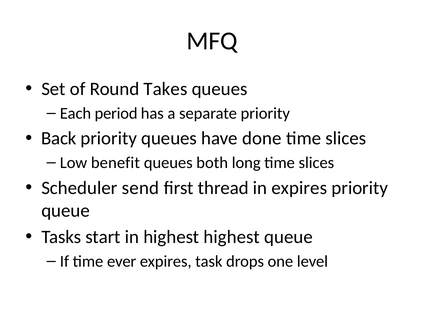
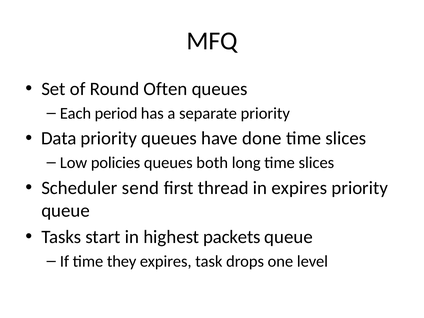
Takes: Takes -> Often
Back: Back -> Data
benefit: benefit -> policies
highest highest: highest -> packets
ever: ever -> they
